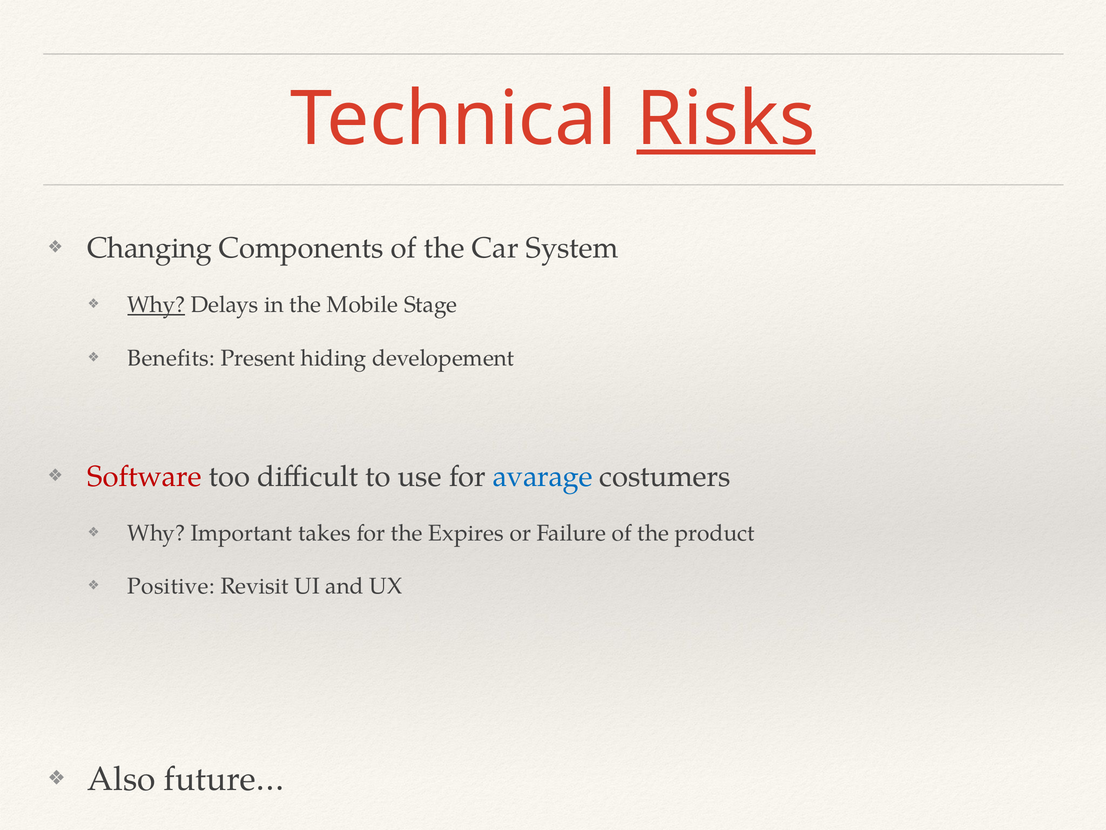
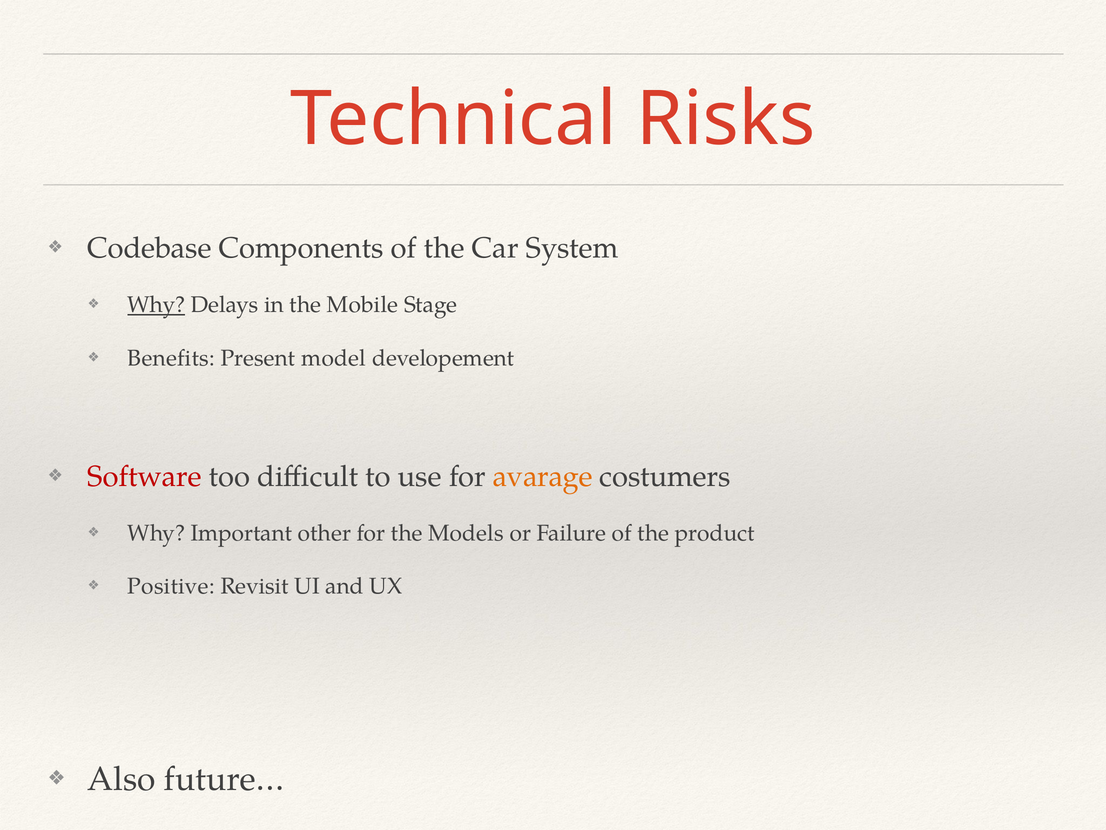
Risks underline: present -> none
Changing: Changing -> Codebase
hiding: hiding -> model
avarage colour: blue -> orange
takes: takes -> other
Expires: Expires -> Models
